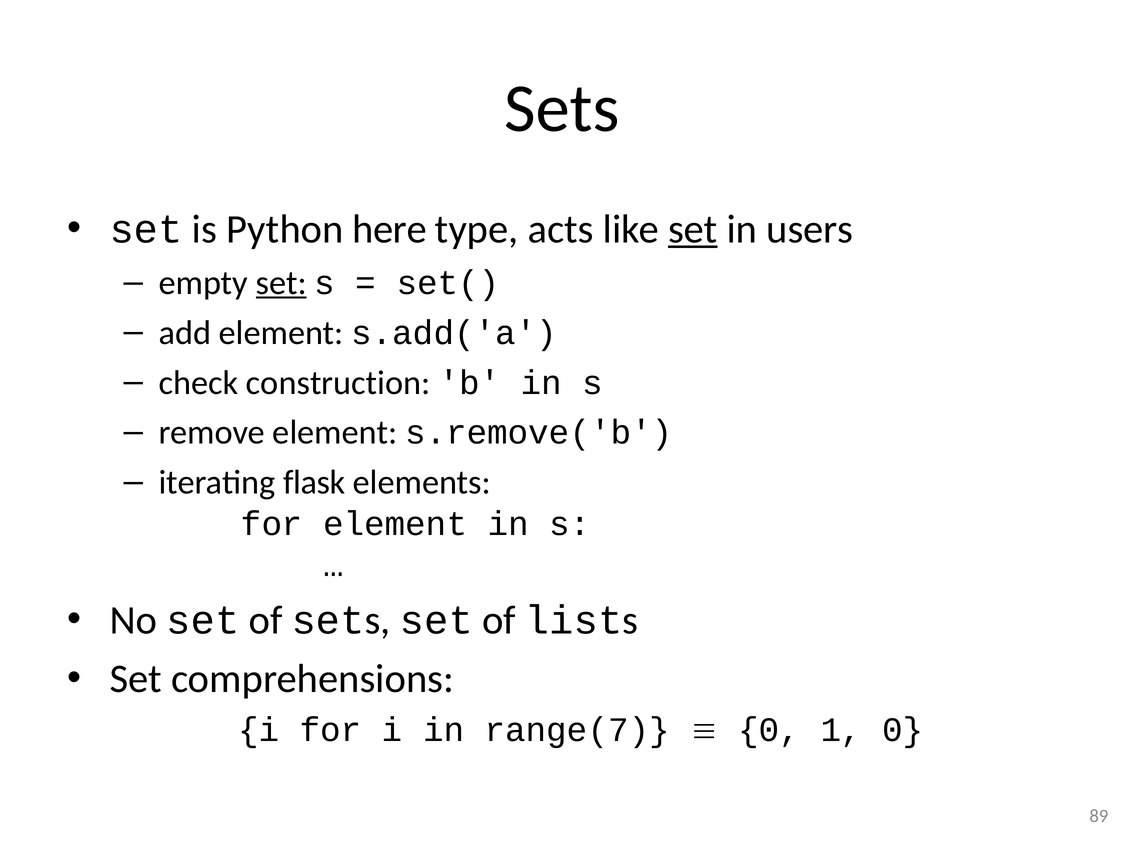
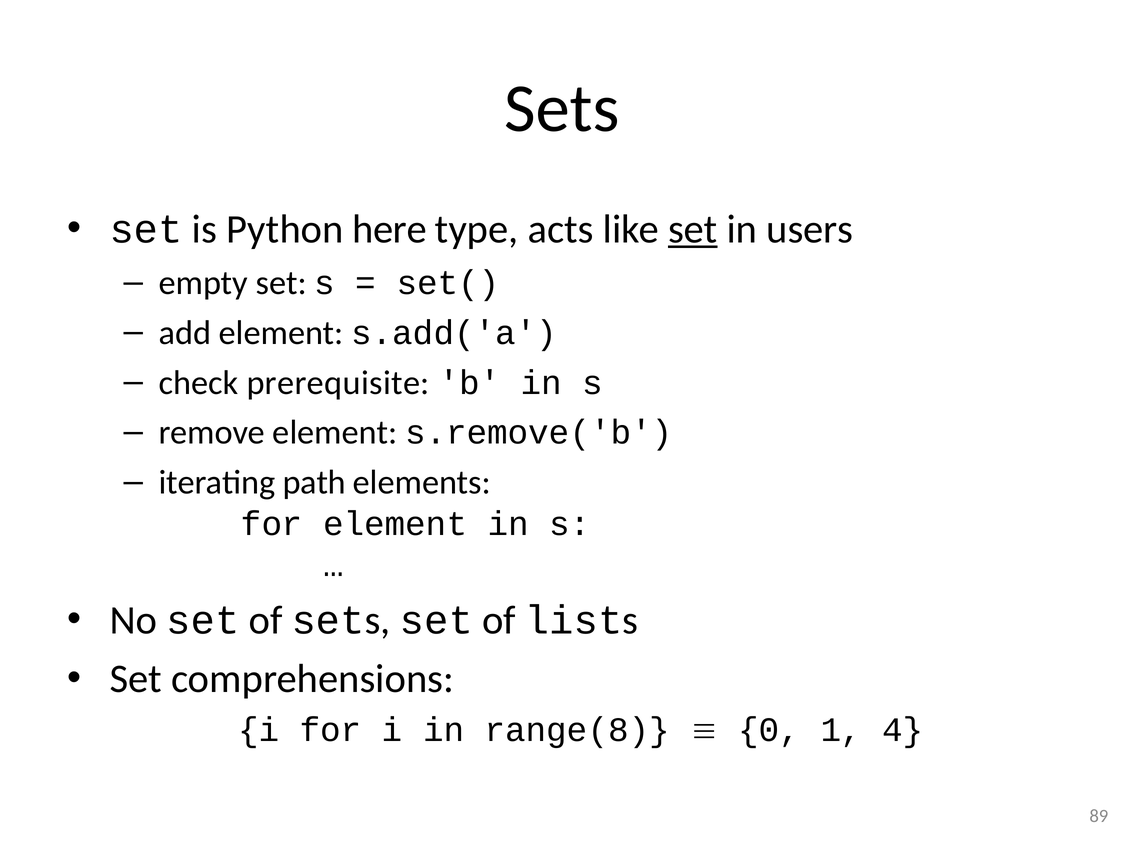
set at (281, 283) underline: present -> none
construction: construction -> prerequisite
flask: flask -> path
range(7: range(7 -> range(8
1 0: 0 -> 4
